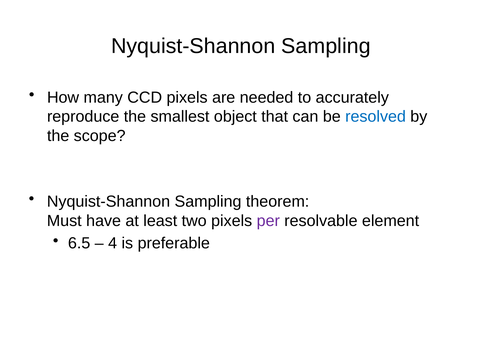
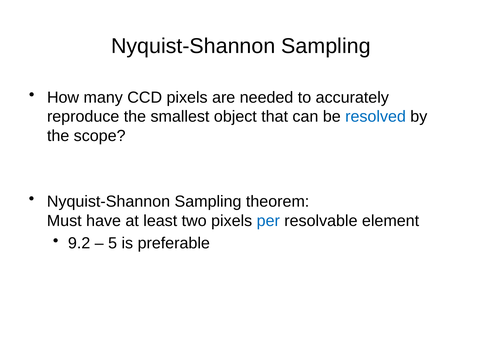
per colour: purple -> blue
6.5: 6.5 -> 9.2
4: 4 -> 5
